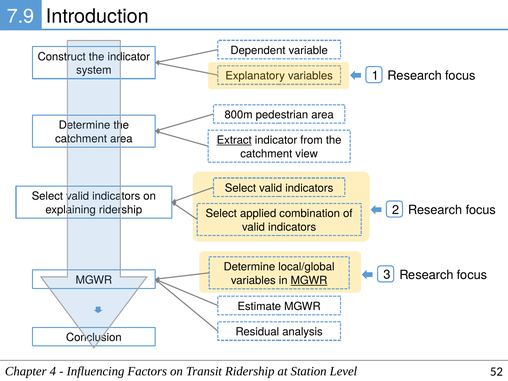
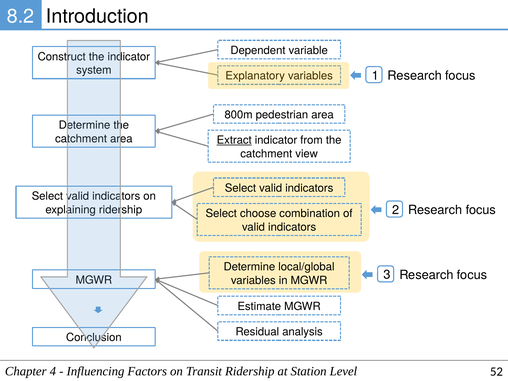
7.9: 7.9 -> 8.2
applied: applied -> choose
MGWR at (309, 280) underline: present -> none
